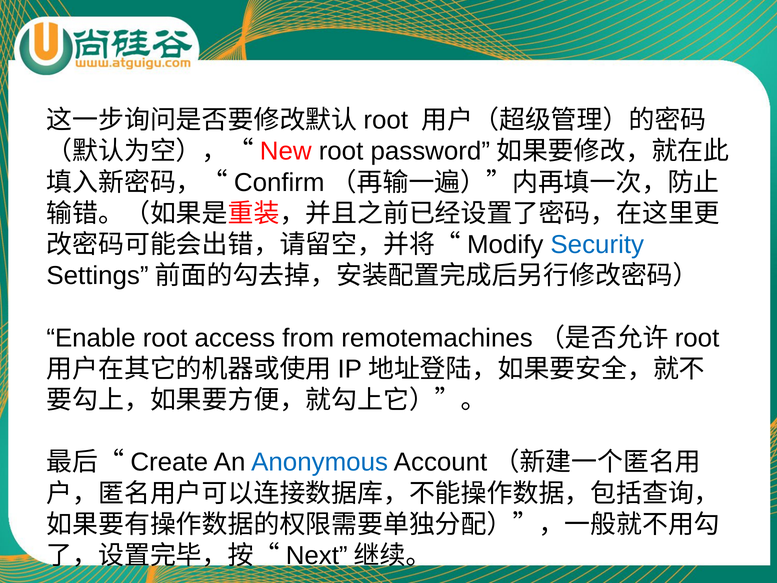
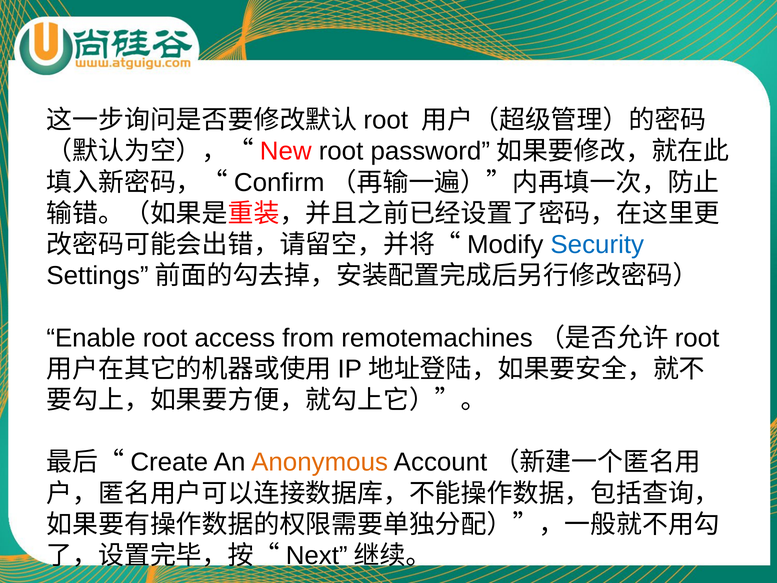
Anonymous colour: blue -> orange
